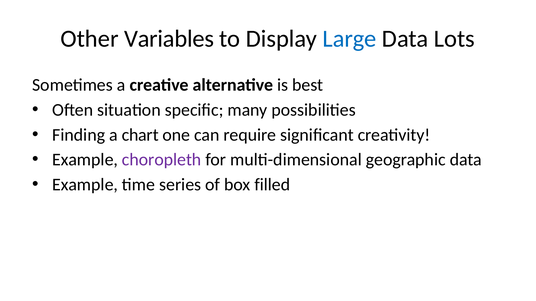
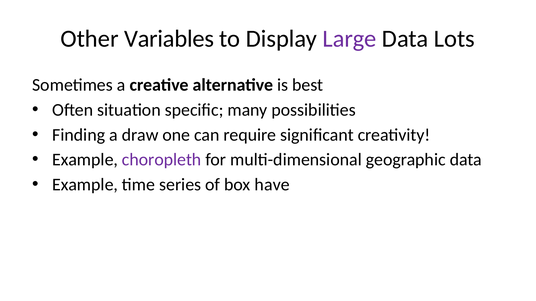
Large colour: blue -> purple
chart: chart -> draw
filled: filled -> have
